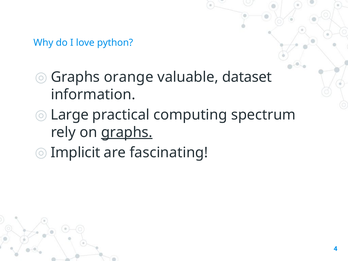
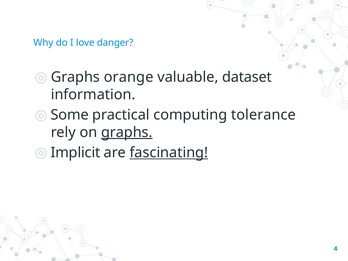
python: python -> danger
Large: Large -> Some
spectrum: spectrum -> tolerance
fascinating underline: none -> present
